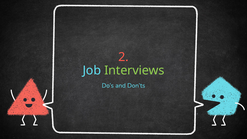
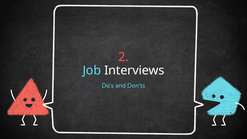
Interviews colour: light green -> white
